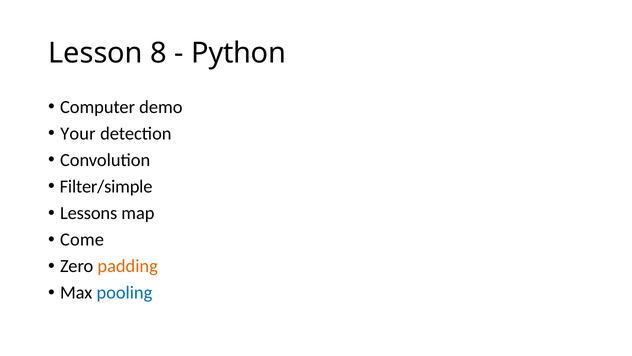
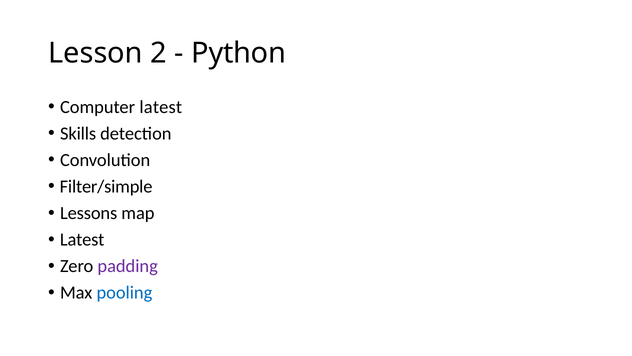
8: 8 -> 2
Computer demo: demo -> latest
Your: Your -> Skills
Come at (82, 239): Come -> Latest
padding colour: orange -> purple
